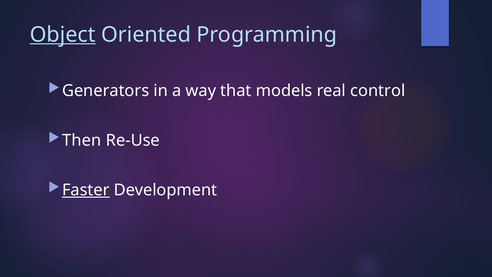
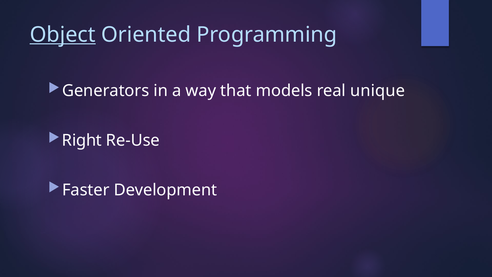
control: control -> unique
Then: Then -> Right
Faster underline: present -> none
